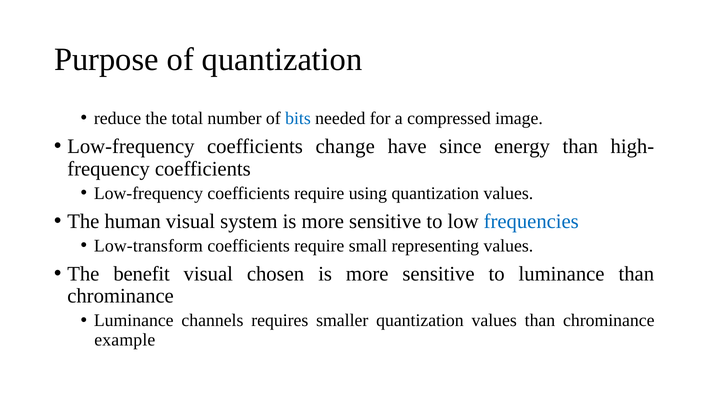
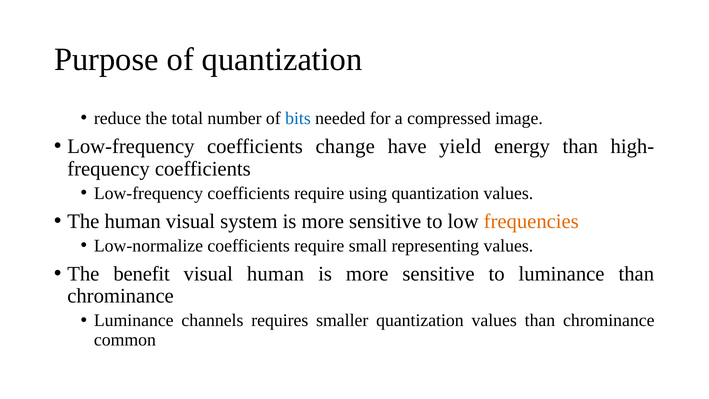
since: since -> yield
frequencies colour: blue -> orange
Low-transform: Low-transform -> Low-normalize
visual chosen: chosen -> human
example: example -> common
